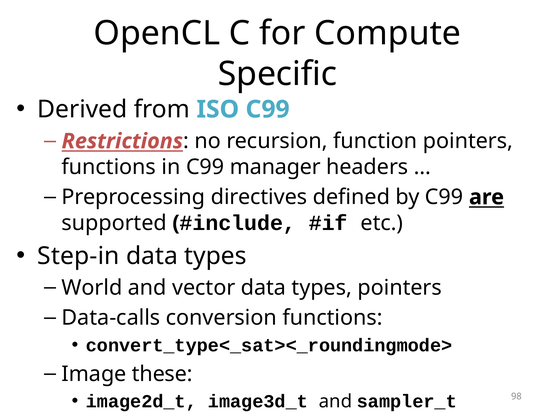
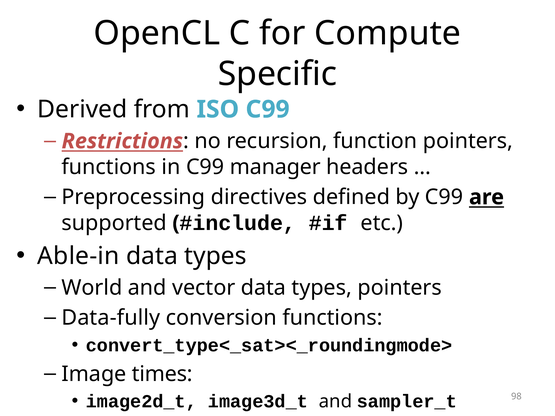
Step-in: Step-in -> Able-in
Data-calls: Data-calls -> Data-fully
these: these -> times
